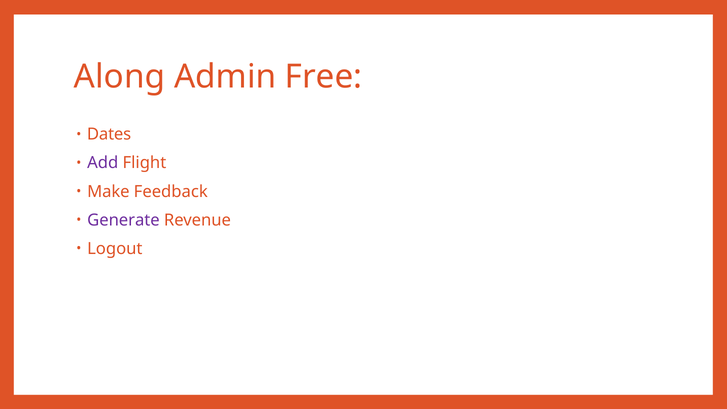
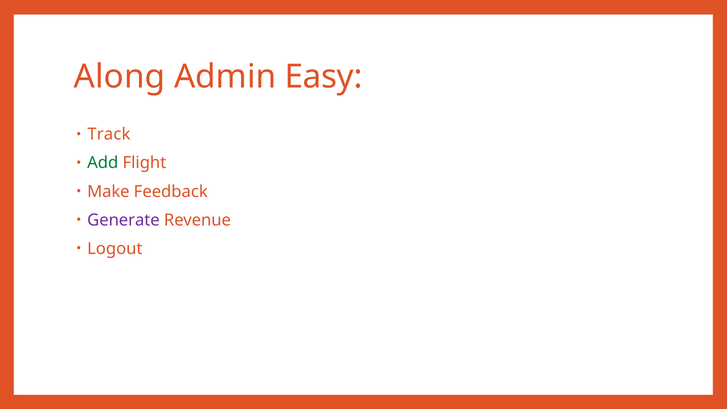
Free: Free -> Easy
Dates: Dates -> Track
Add colour: purple -> green
